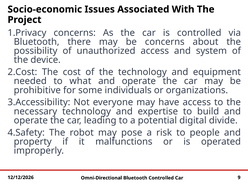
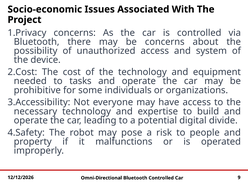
what: what -> tasks
